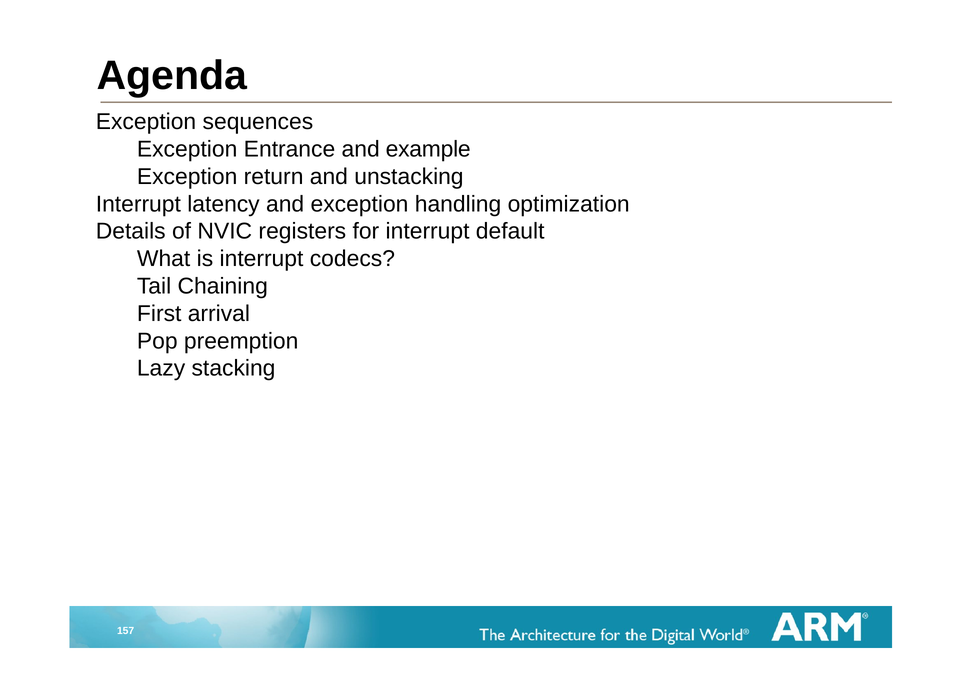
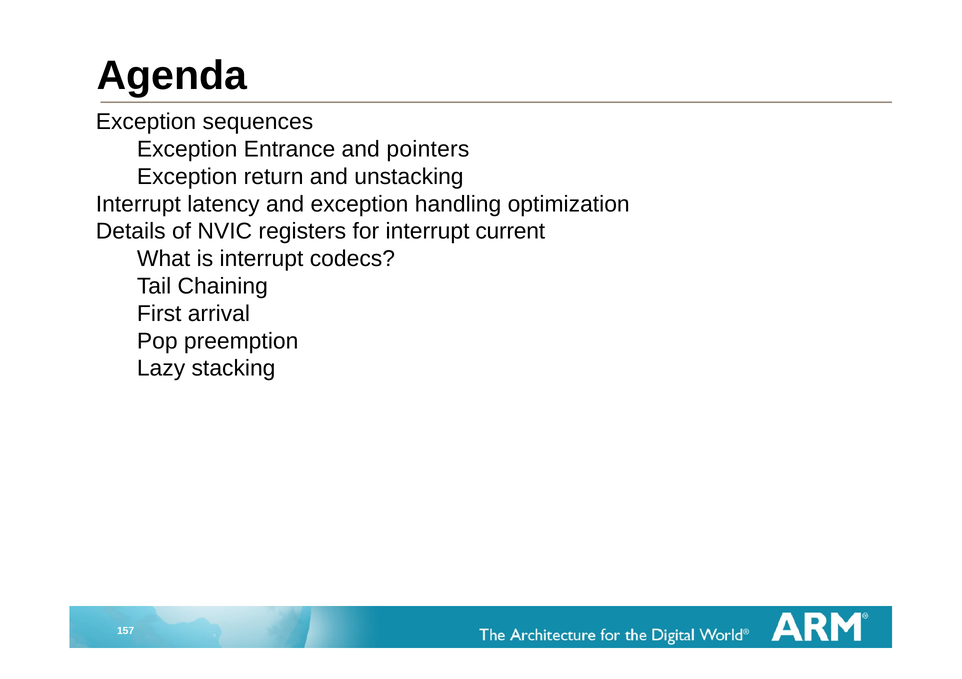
example: example -> pointers
default: default -> current
